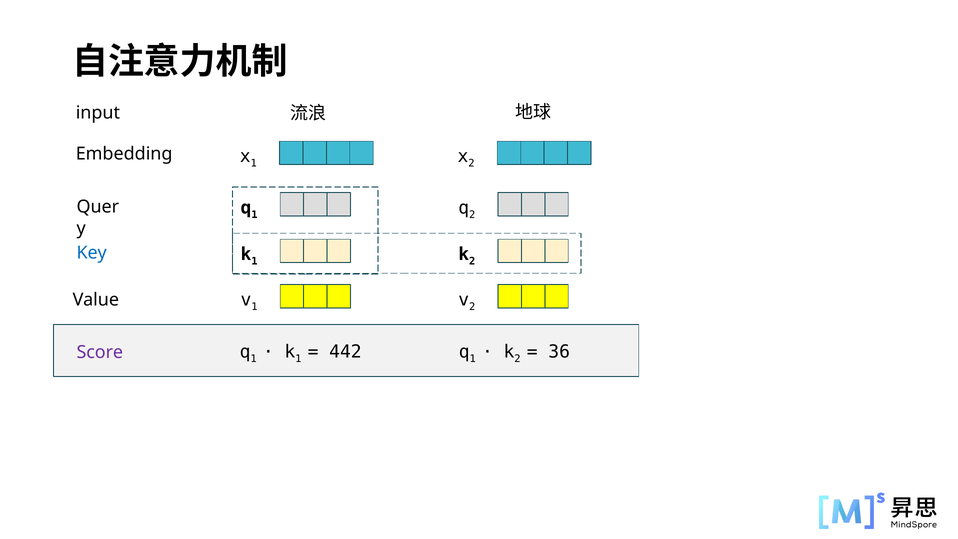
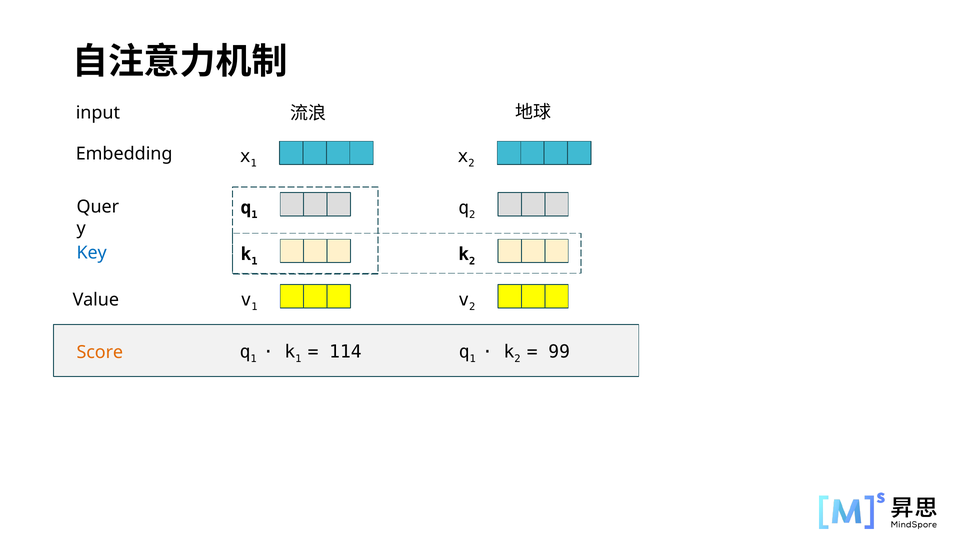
Score colour: purple -> orange
442: 442 -> 114
36: 36 -> 99
